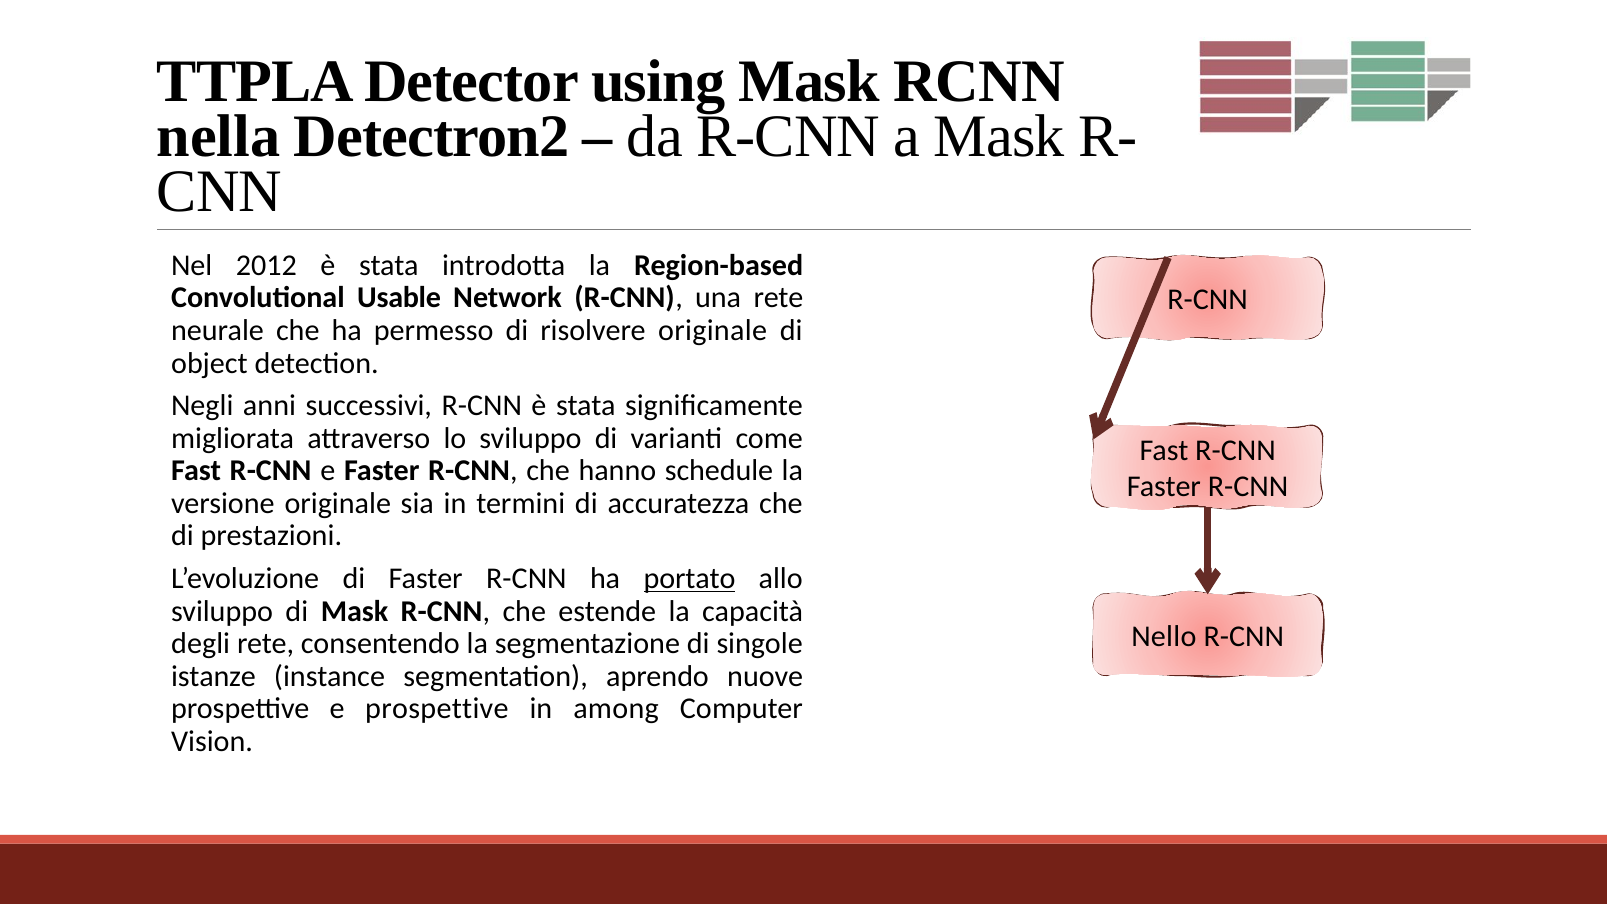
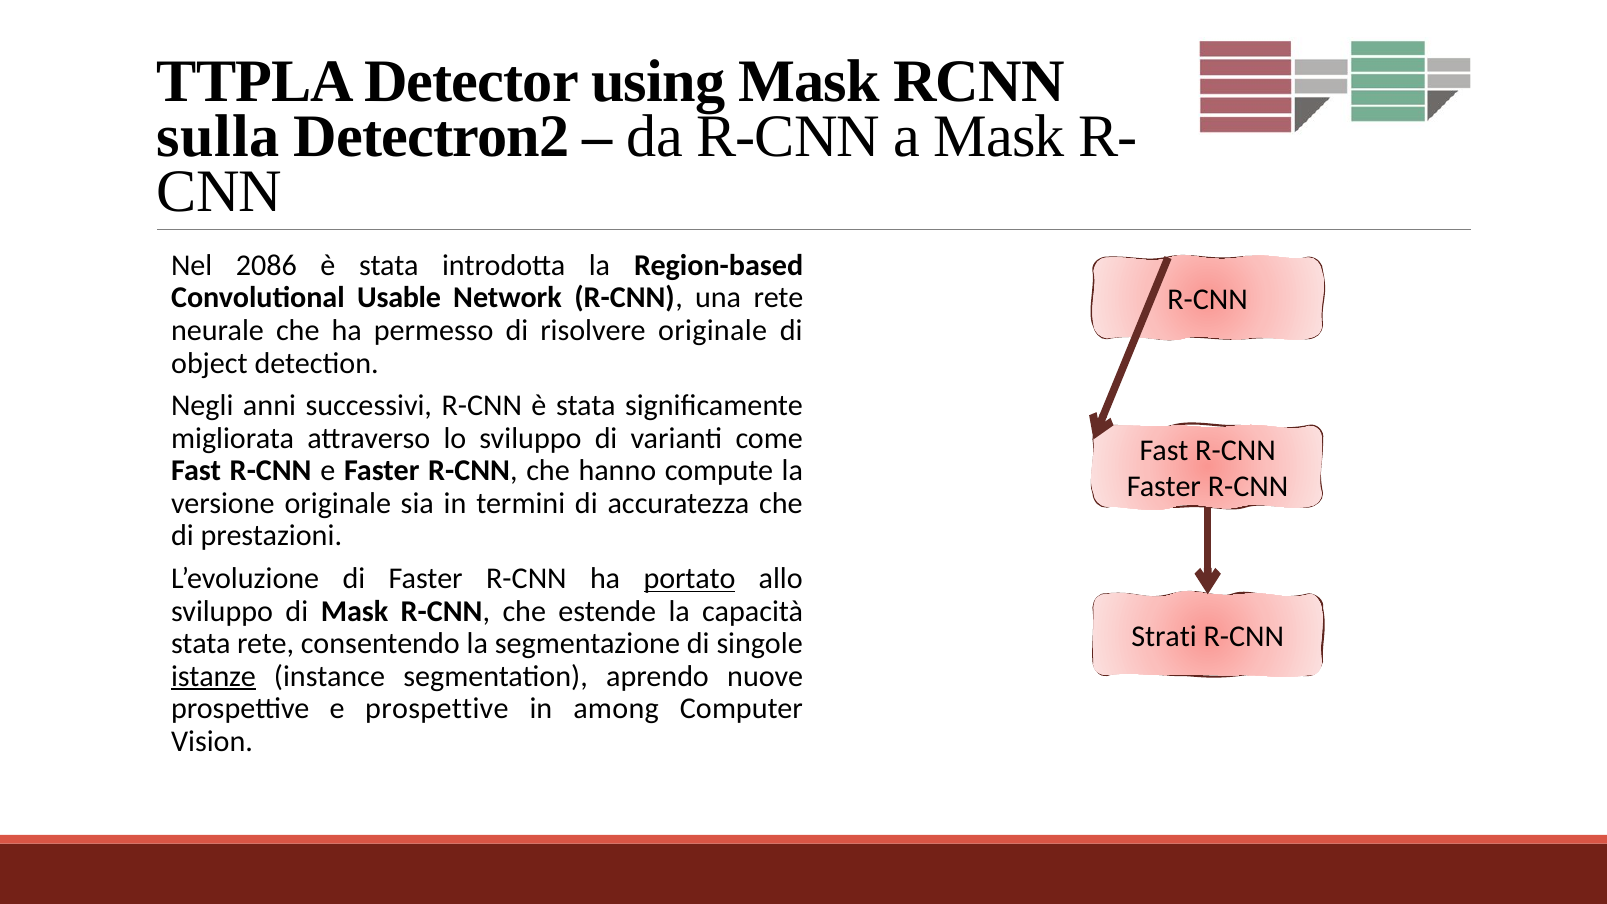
nella: nella -> sulla
2012: 2012 -> 2086
schedule: schedule -> compute
Nello: Nello -> Strati
degli at (201, 644): degli -> stata
istanze underline: none -> present
